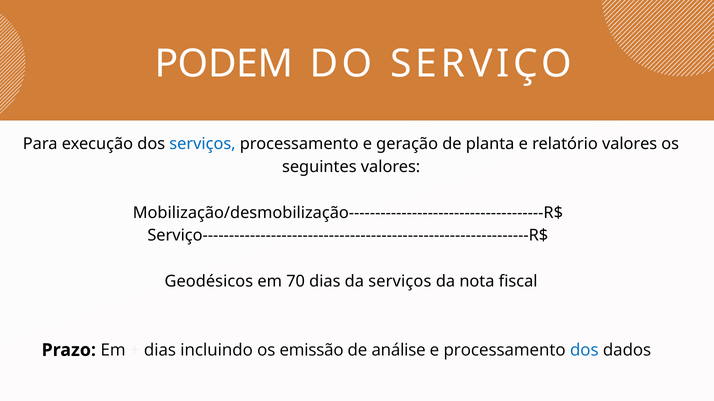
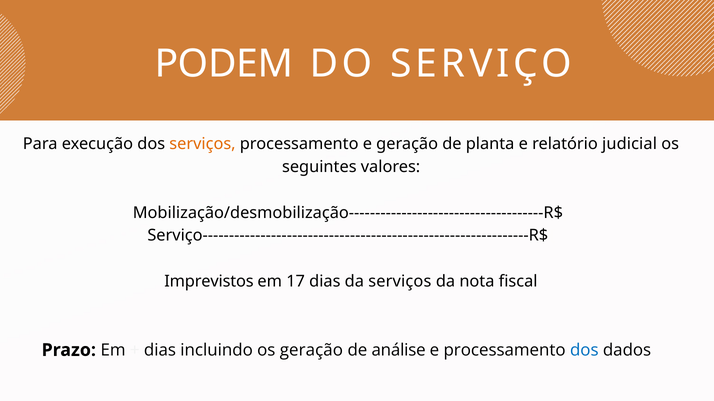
serviços at (202, 144) colour: blue -> orange
relatório valores: valores -> judicial
Geodésicos: Geodésicos -> Imprevistos
70: 70 -> 17
os emissão: emissão -> geração
